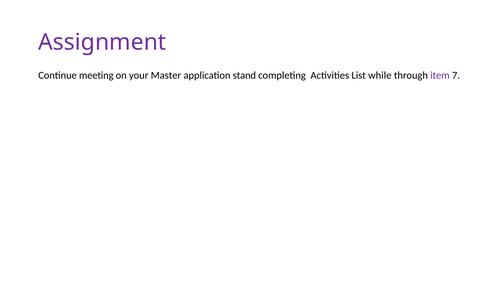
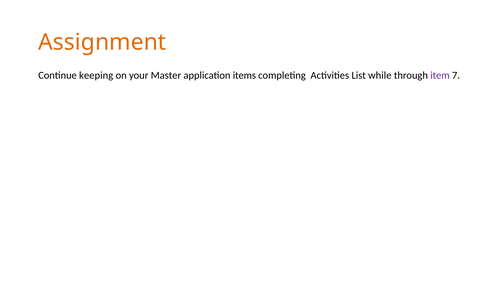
Assignment colour: purple -> orange
meeting: meeting -> keeping
stand: stand -> items
